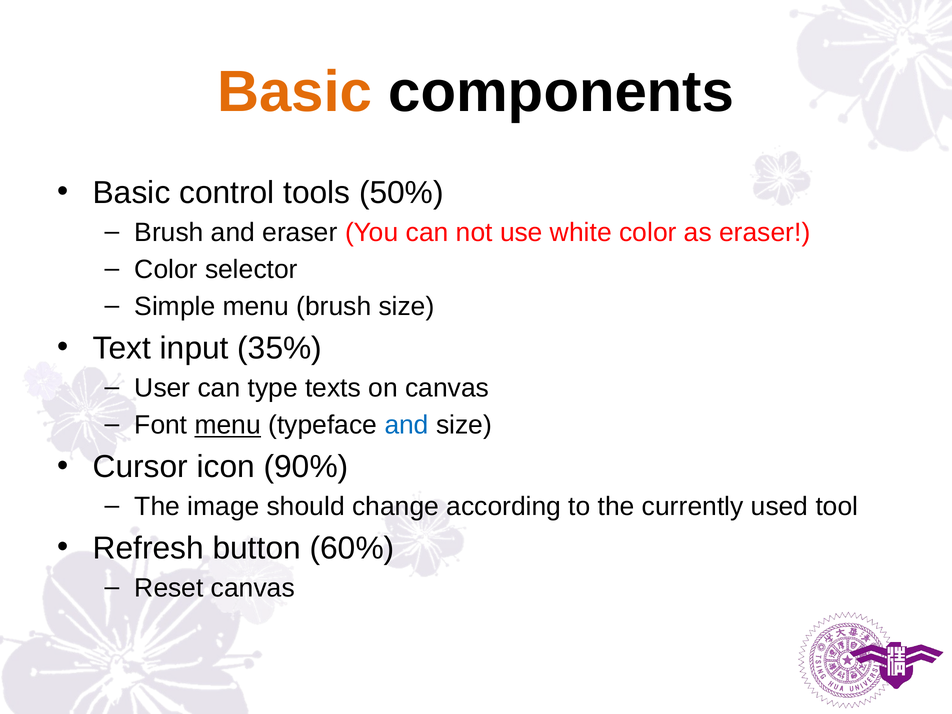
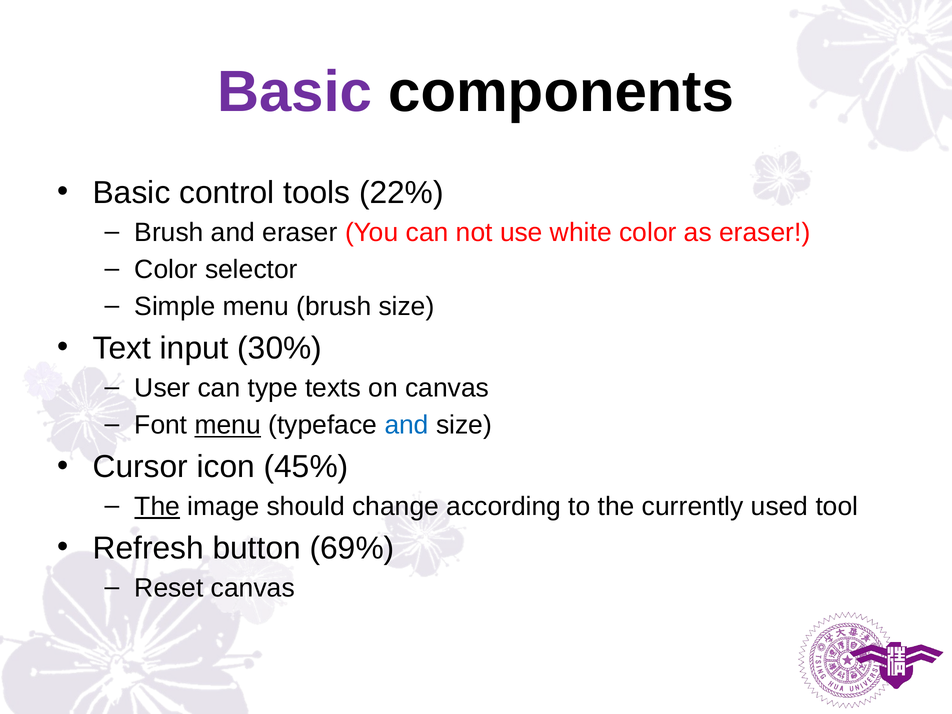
Basic at (295, 92) colour: orange -> purple
50%: 50% -> 22%
35%: 35% -> 30%
90%: 90% -> 45%
The at (157, 507) underline: none -> present
60%: 60% -> 69%
